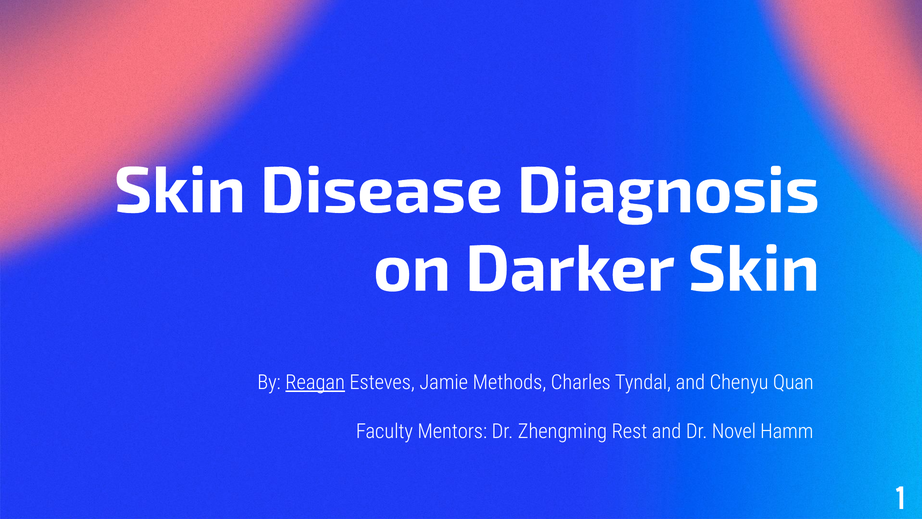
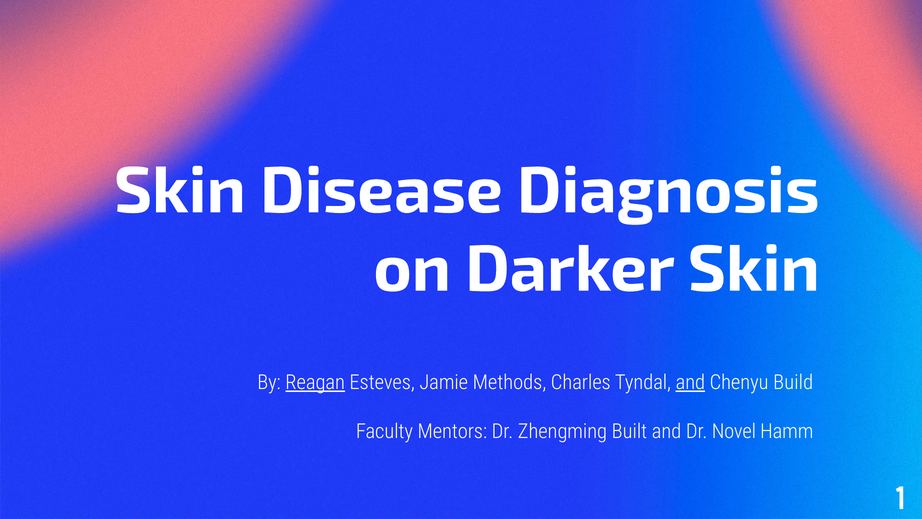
and at (690, 382) underline: none -> present
Quan: Quan -> Build
Rest: Rest -> Built
